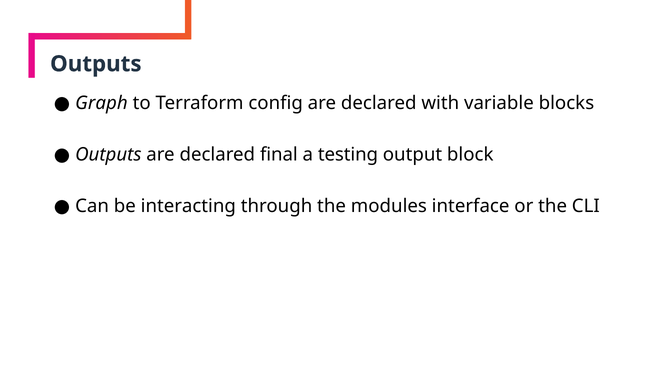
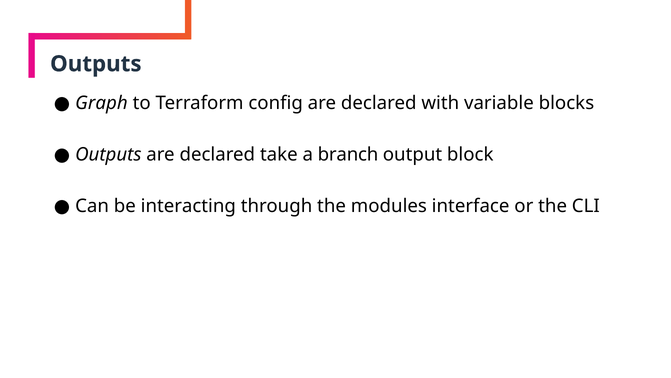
final: final -> take
testing: testing -> branch
